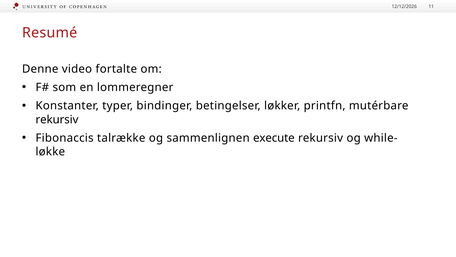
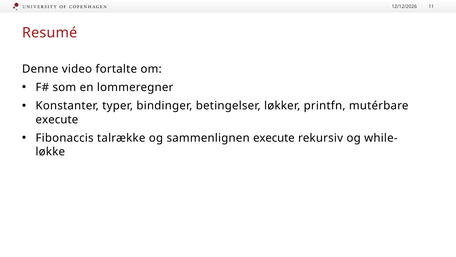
rekursiv at (57, 119): rekursiv -> execute
